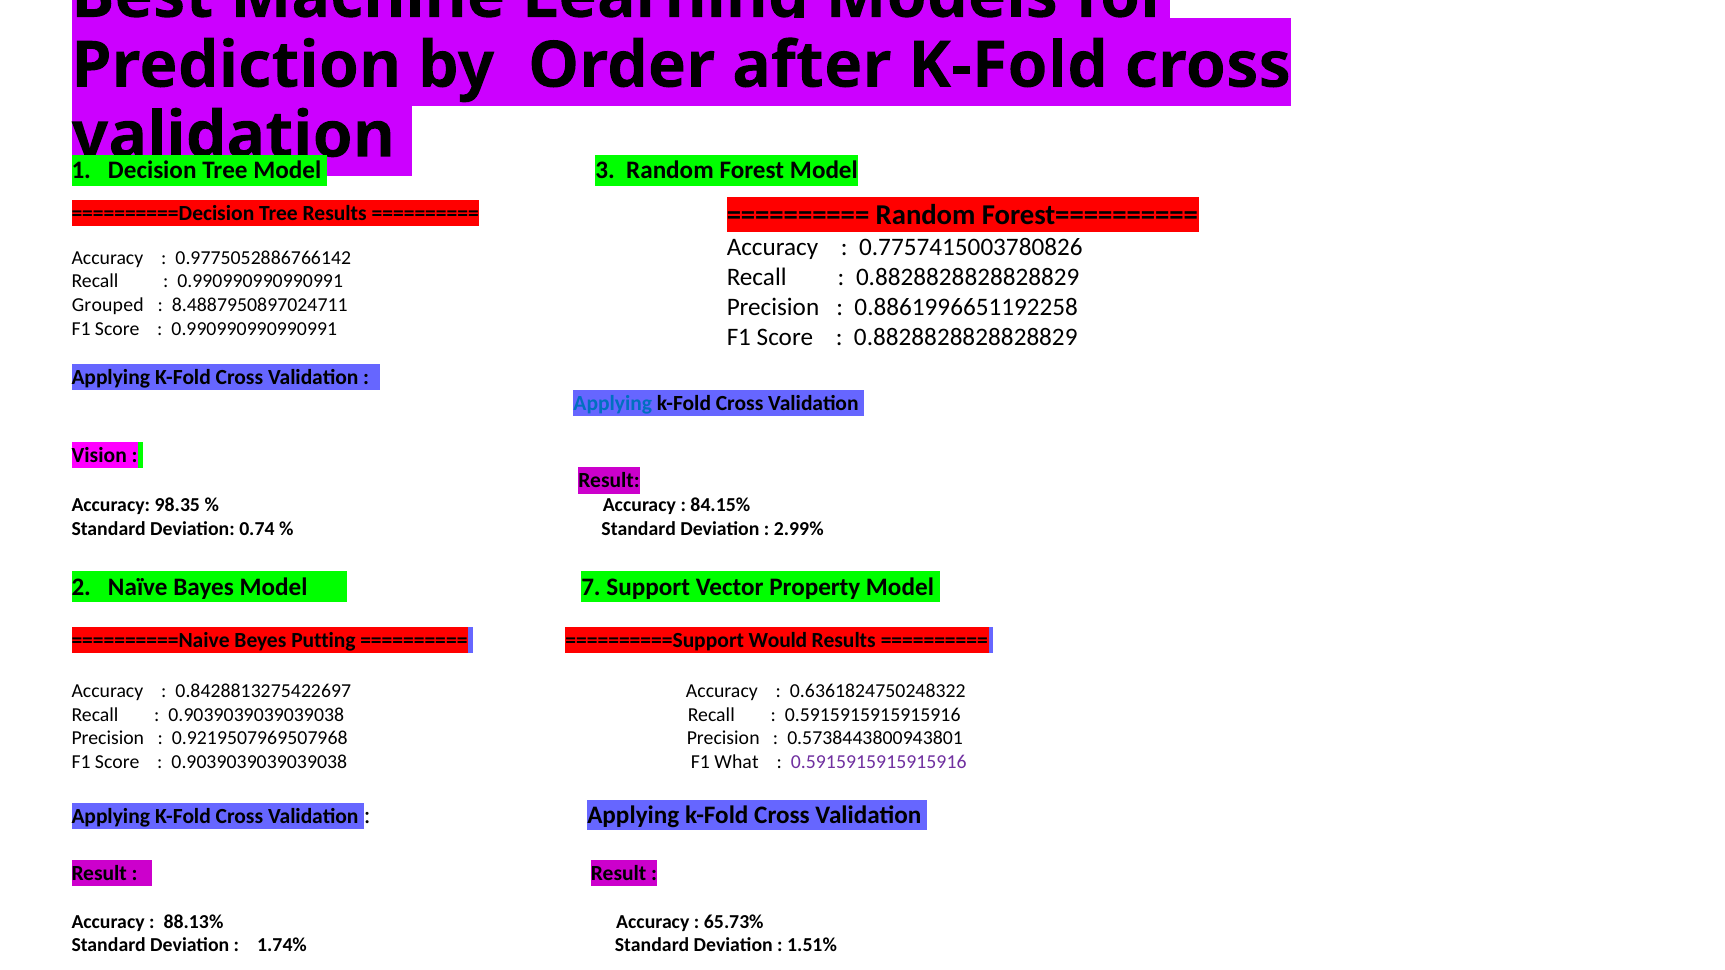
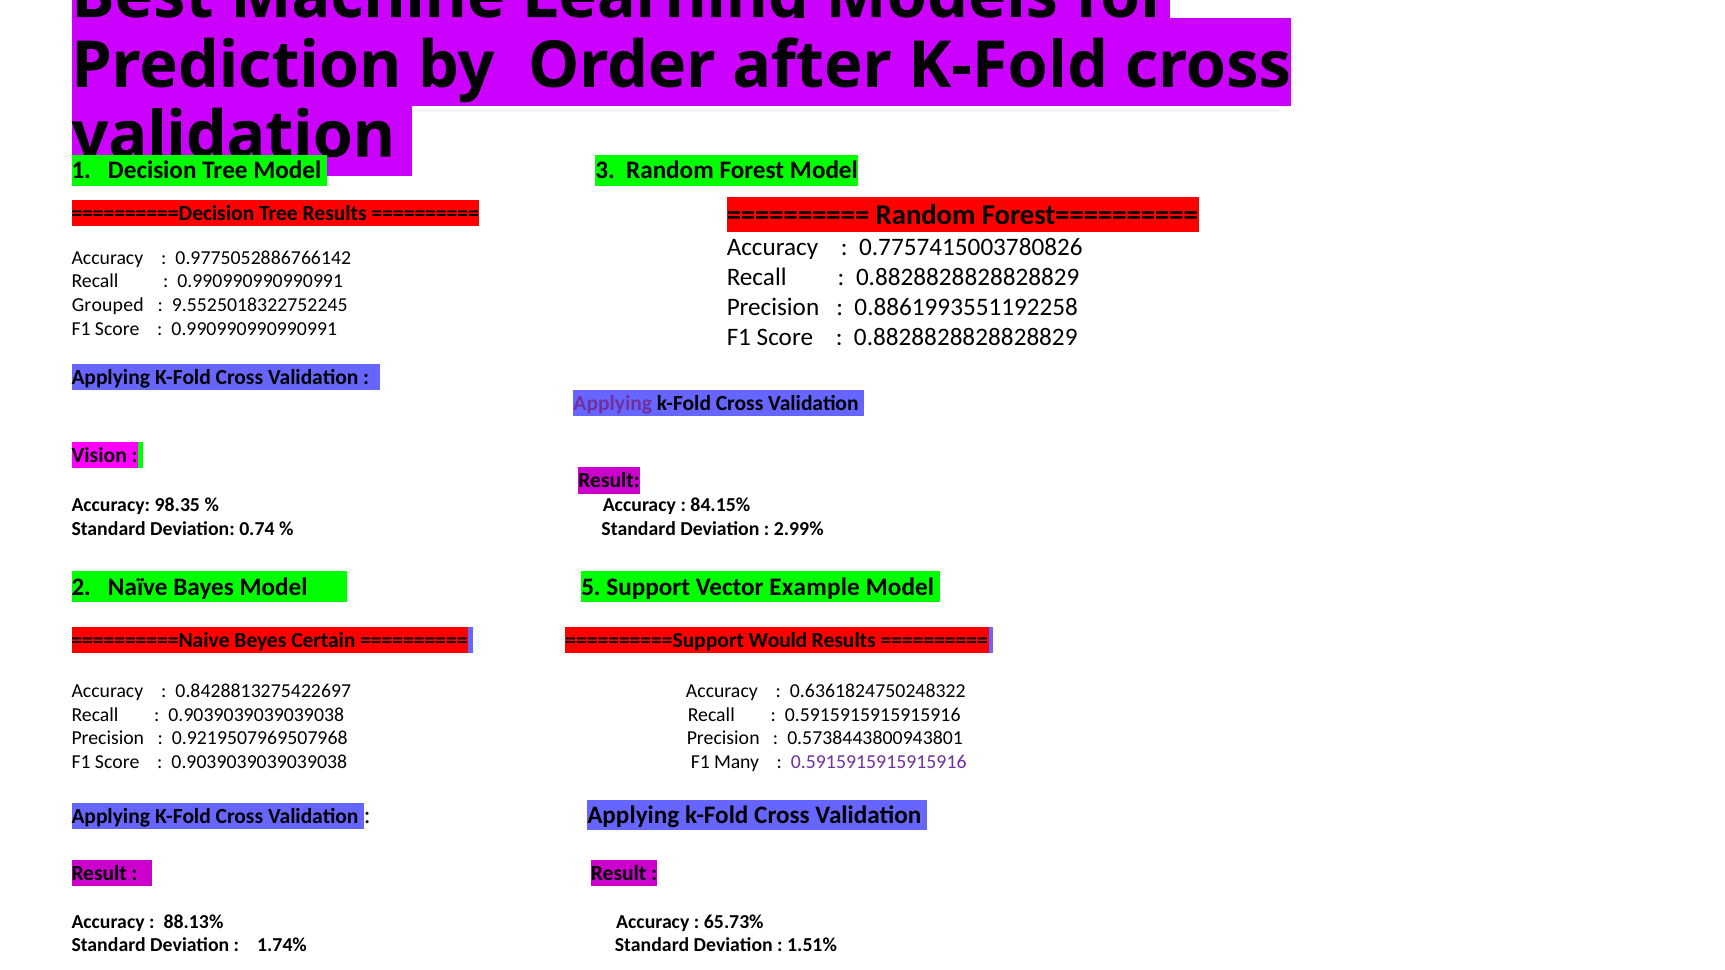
8.4887950897024711: 8.4887950897024711 -> 9.5525018322752245
0.8861996651192258: 0.8861996651192258 -> 0.8861993551192258
Applying at (613, 403) colour: blue -> purple
7: 7 -> 5
Property: Property -> Example
Putting: Putting -> Certain
What: What -> Many
